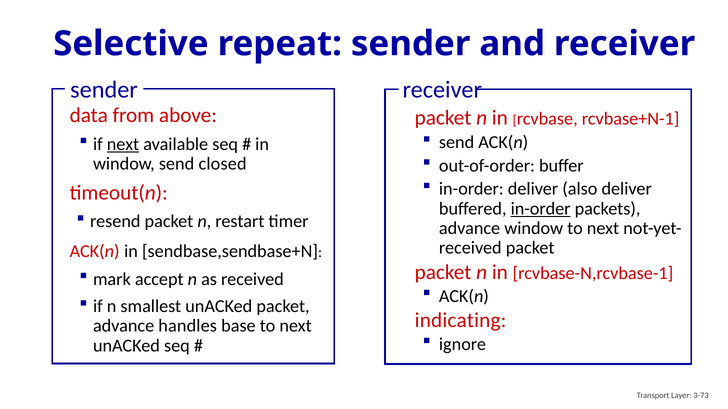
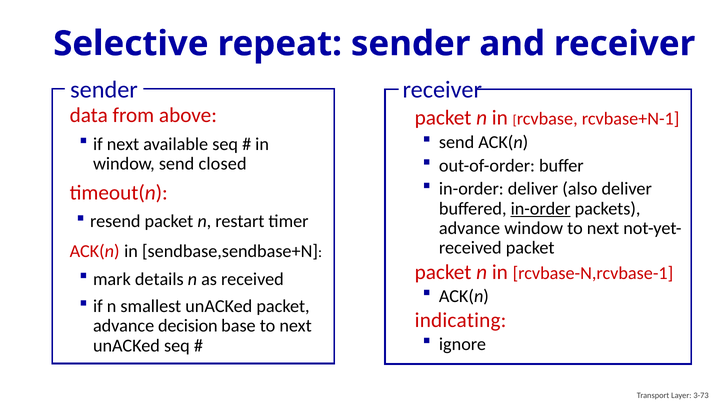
next at (123, 144) underline: present -> none
accept: accept -> details
handles: handles -> decision
